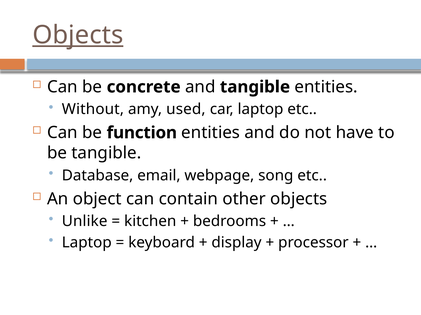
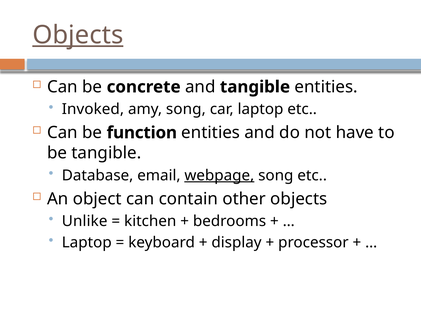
Without: Without -> Invoked
amy used: used -> song
webpage underline: none -> present
